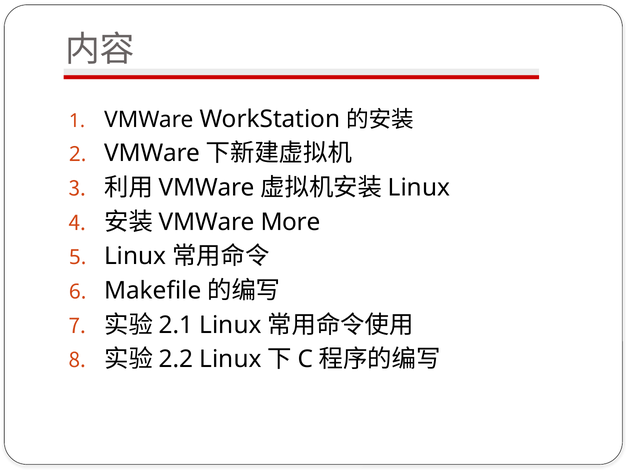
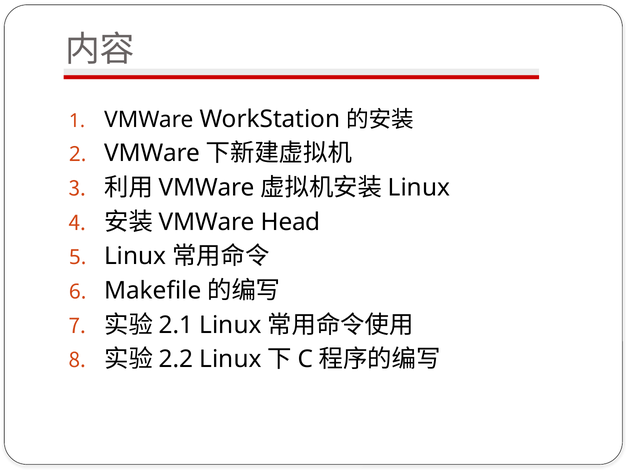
More: More -> Head
